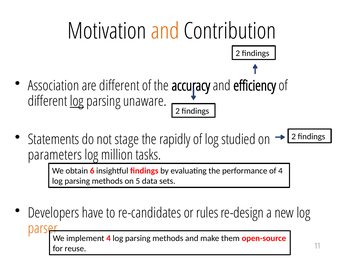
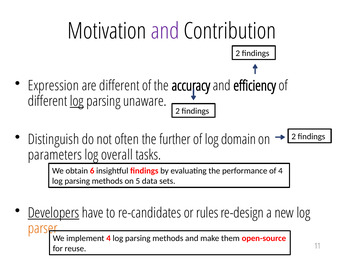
and at (165, 31) colour: orange -> purple
Association: Association -> Expression
Statements: Statements -> Distinguish
stage: stage -> often
rapidly: rapidly -> further
studied: studied -> domain
million: million -> overall
Developers underline: none -> present
